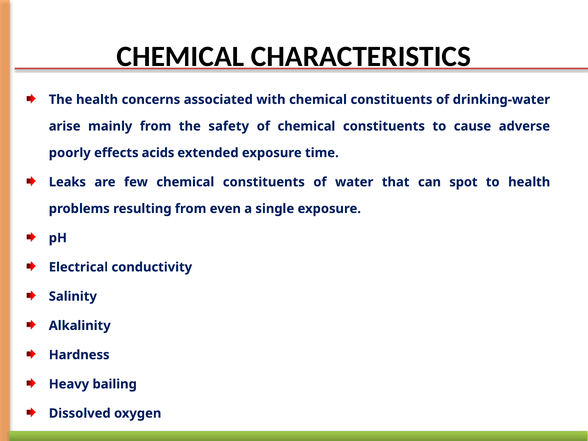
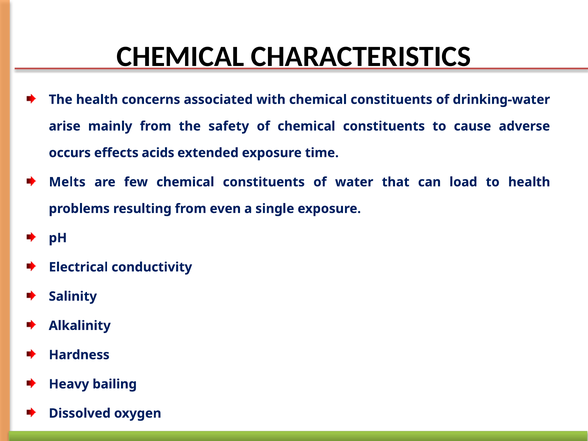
poorly: poorly -> occurs
Leaks: Leaks -> Melts
spot: spot -> load
